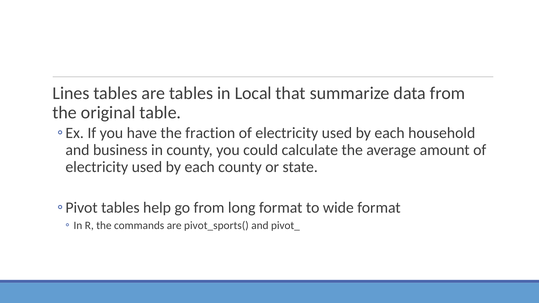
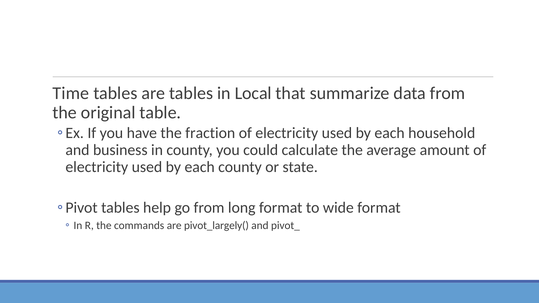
Lines: Lines -> Time
pivot_sports(: pivot_sports( -> pivot_largely(
